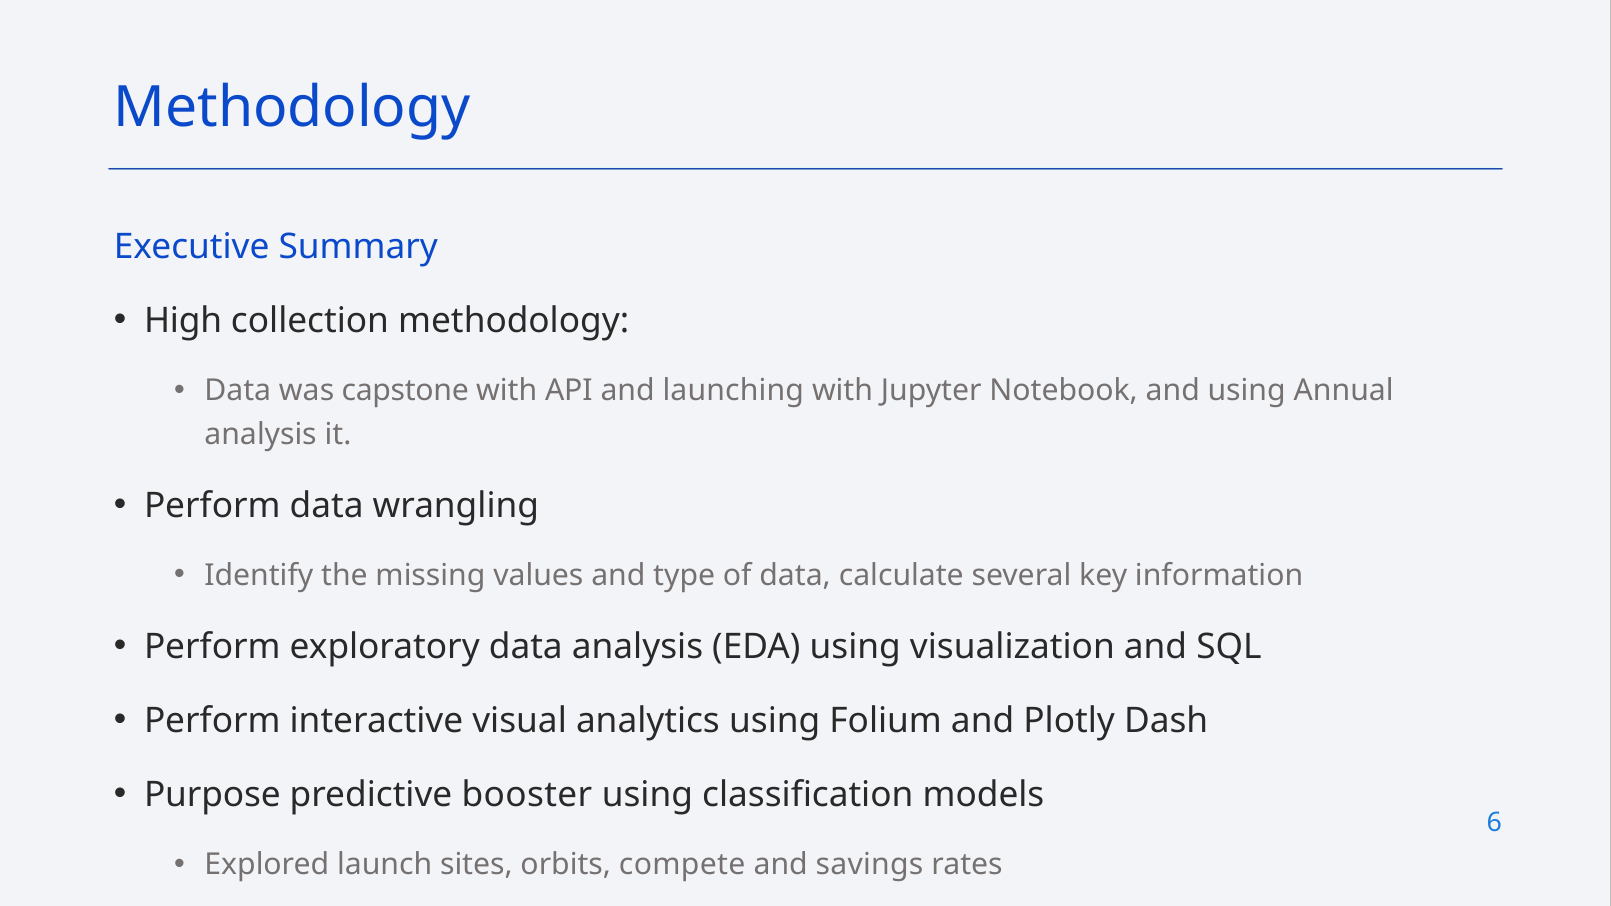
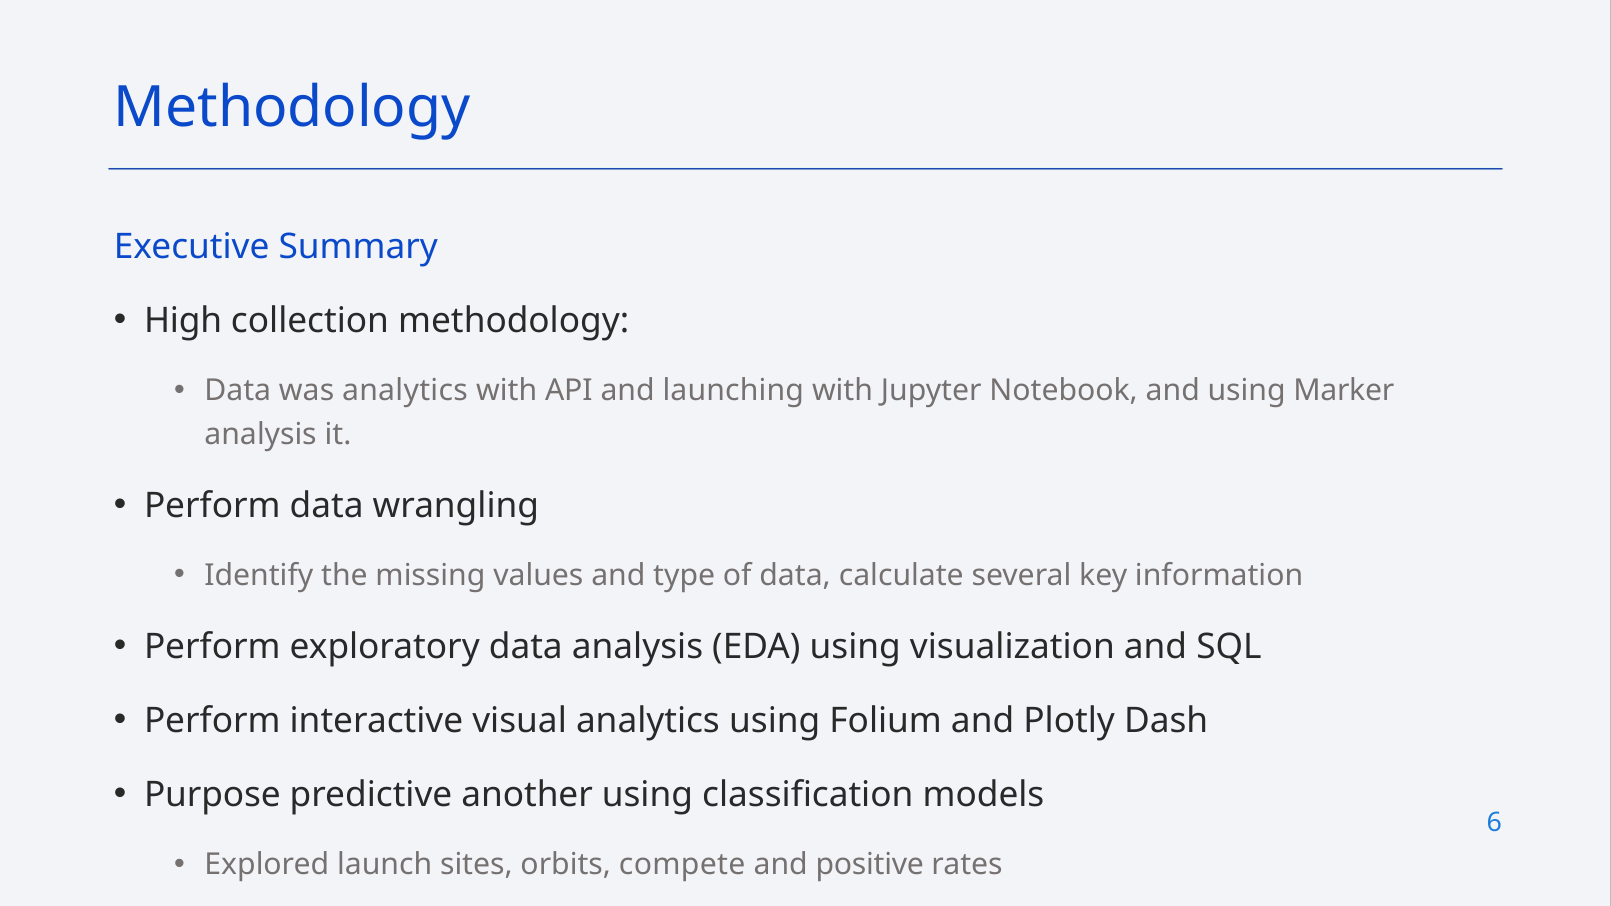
was capstone: capstone -> analytics
Annual: Annual -> Marker
booster: booster -> another
savings: savings -> positive
